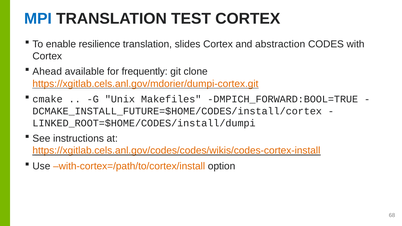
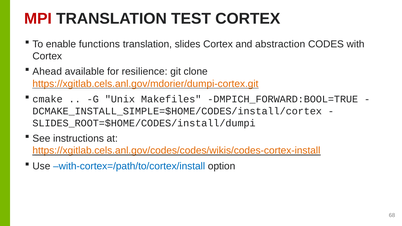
MPI colour: blue -> red
resilience: resilience -> functions
frequently: frequently -> resilience
DCMAKE_INSTALL_FUTURE=$HOME/CODES/install/cortex: DCMAKE_INSTALL_FUTURE=$HOME/CODES/install/cortex -> DCMAKE_INSTALL_SIMPLE=$HOME/CODES/install/cortex
LINKED_ROOT=$HOME/CODES/install/dumpi: LINKED_ROOT=$HOME/CODES/install/dumpi -> SLIDES_ROOT=$HOME/CODES/install/dumpi
with-cortex=/path/to/cortex/install colour: orange -> blue
